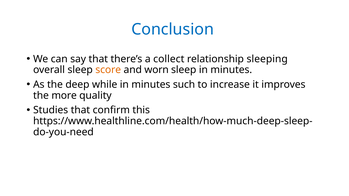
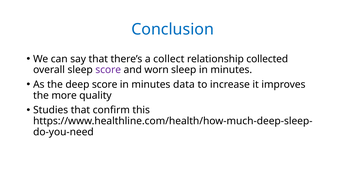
sleeping: sleeping -> collected
score at (108, 70) colour: orange -> purple
deep while: while -> score
such: such -> data
